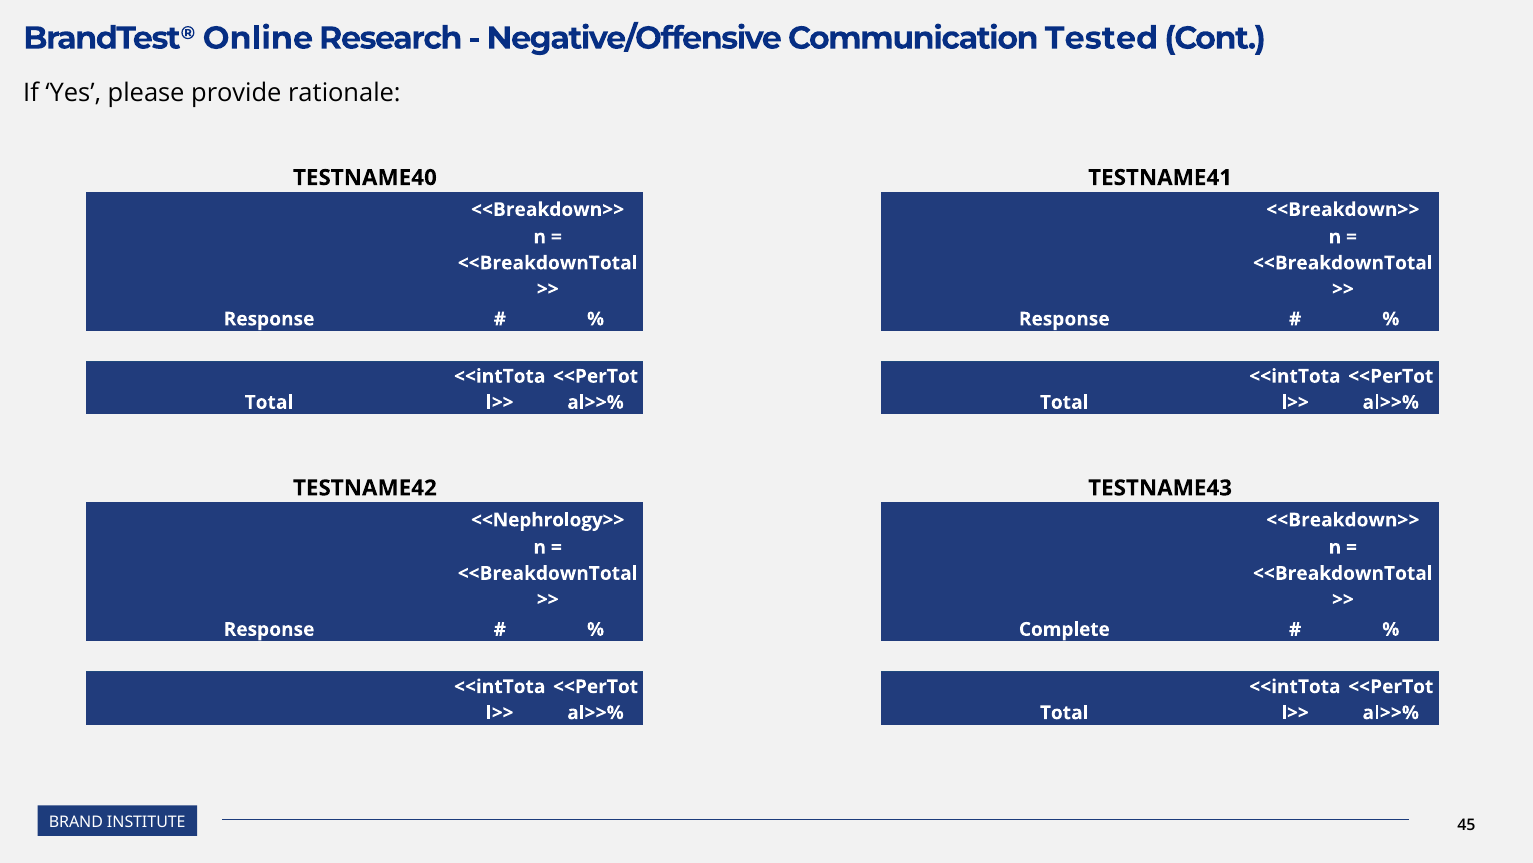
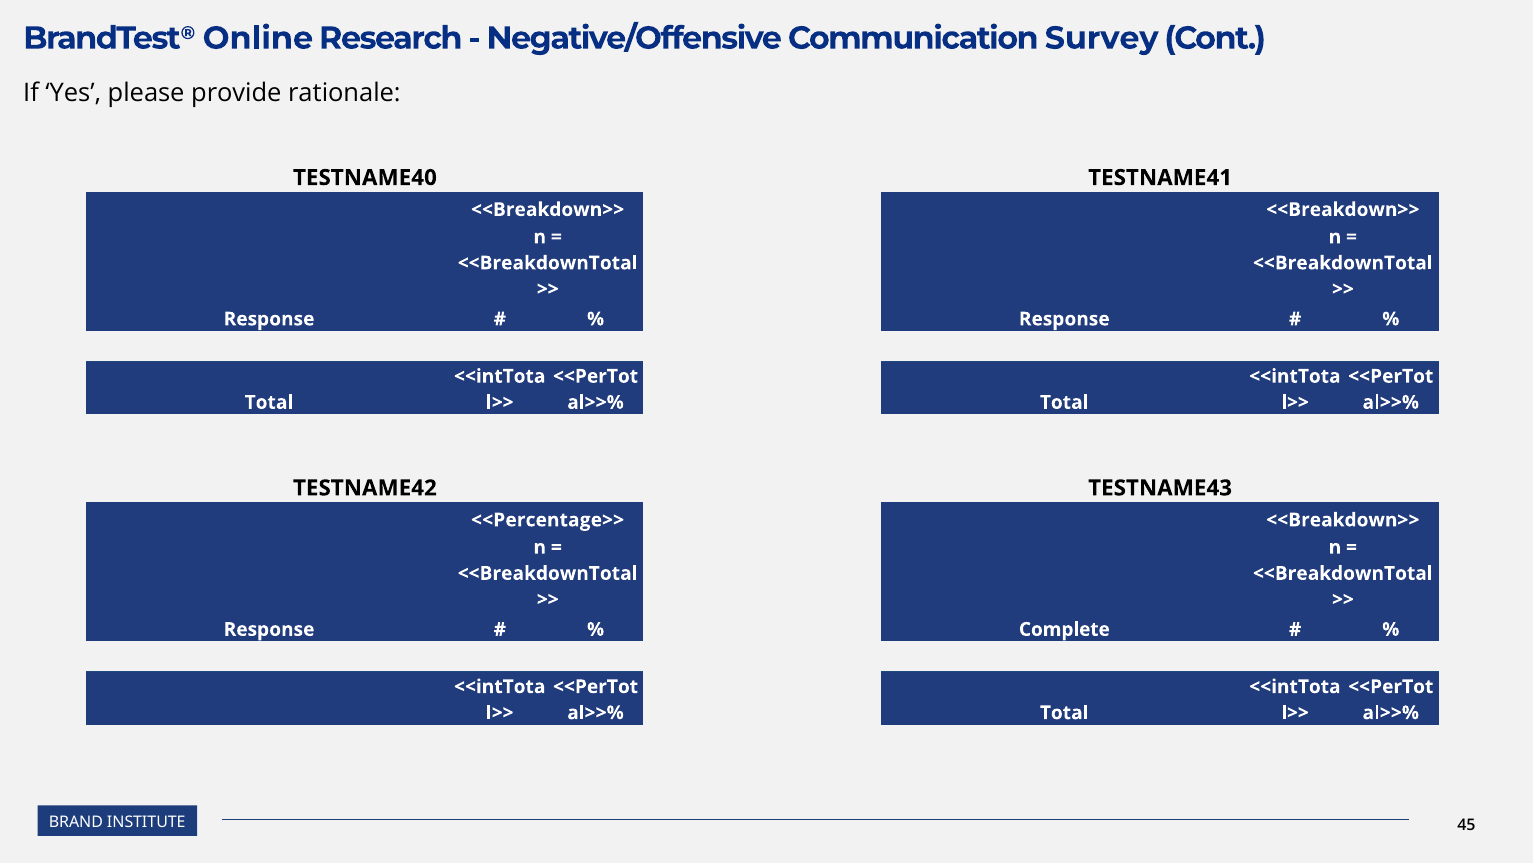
Tested: Tested -> Survey
<<Nephrology>>: <<Nephrology>> -> <<Percentage>>
